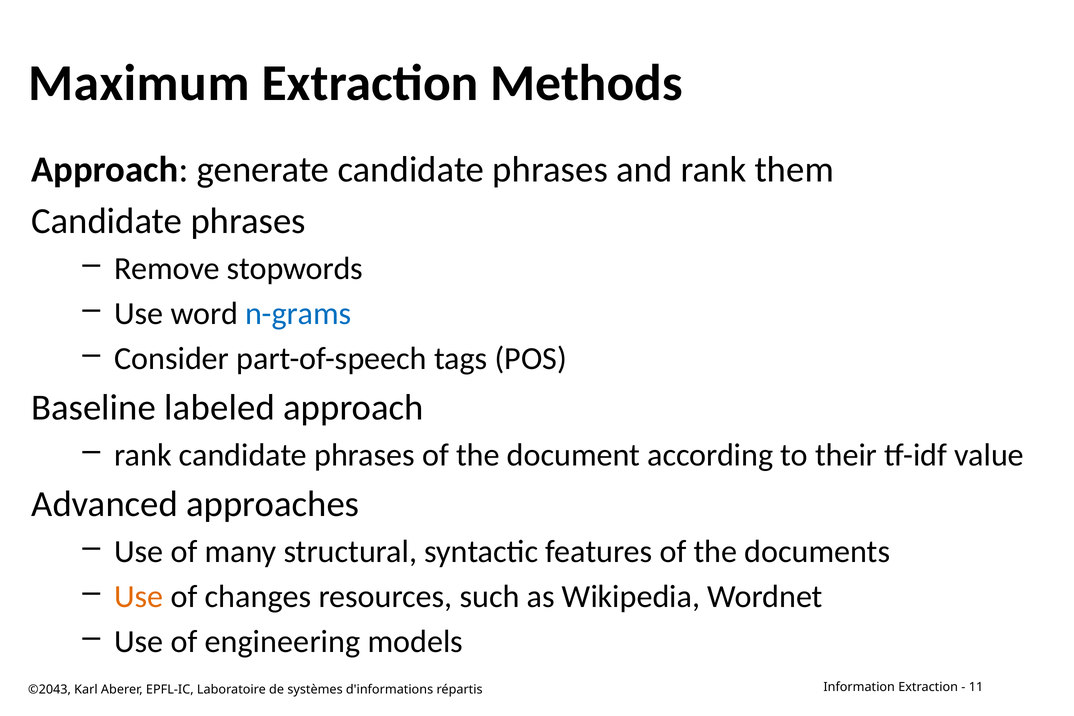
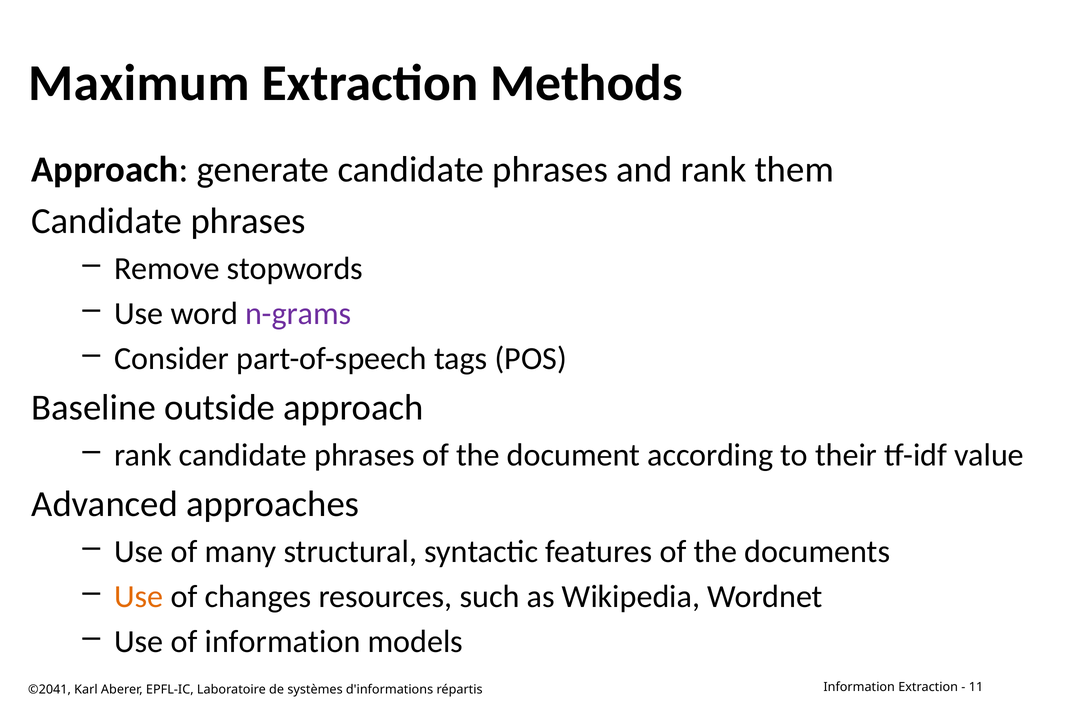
n-grams colour: blue -> purple
labeled: labeled -> outside
of engineering: engineering -> information
©2043: ©2043 -> ©2041
